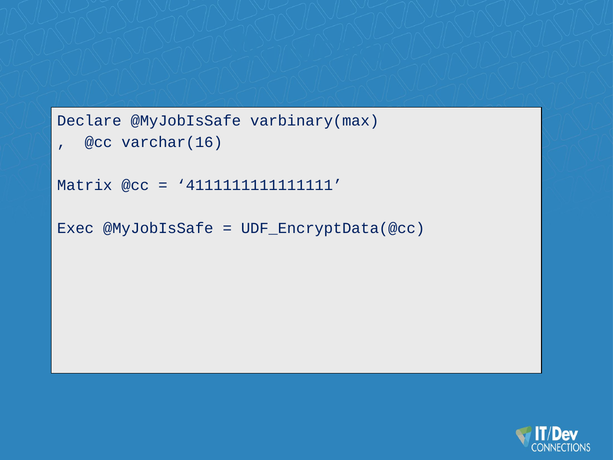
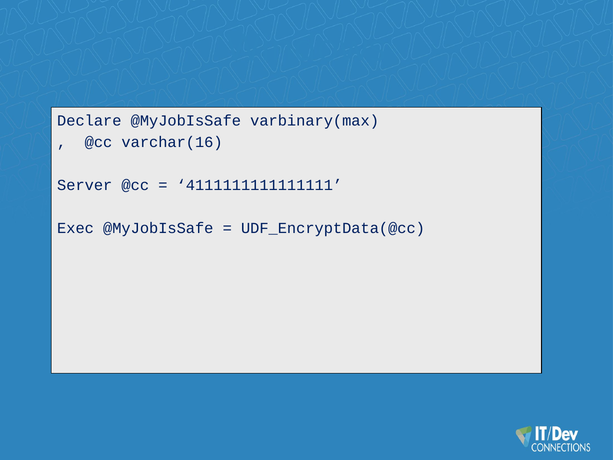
Matrix: Matrix -> Server
